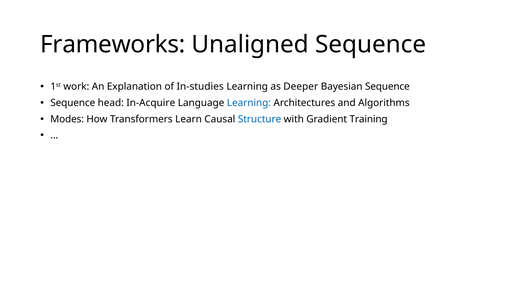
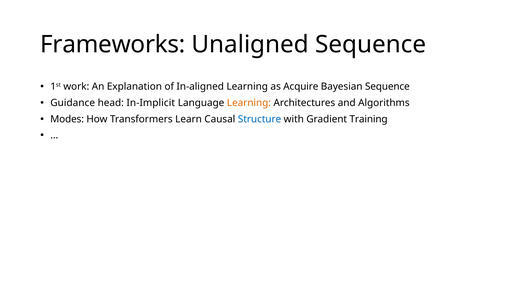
In-studies: In-studies -> In-aligned
Deeper: Deeper -> Acquire
Sequence at (73, 103): Sequence -> Guidance
In-Acquire: In-Acquire -> In-Implicit
Learning at (249, 103) colour: blue -> orange
